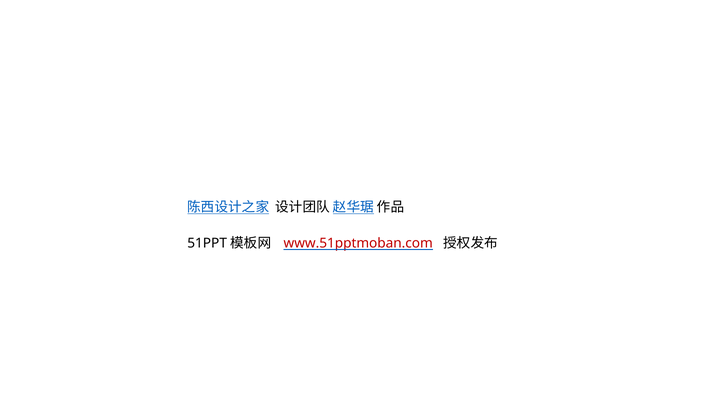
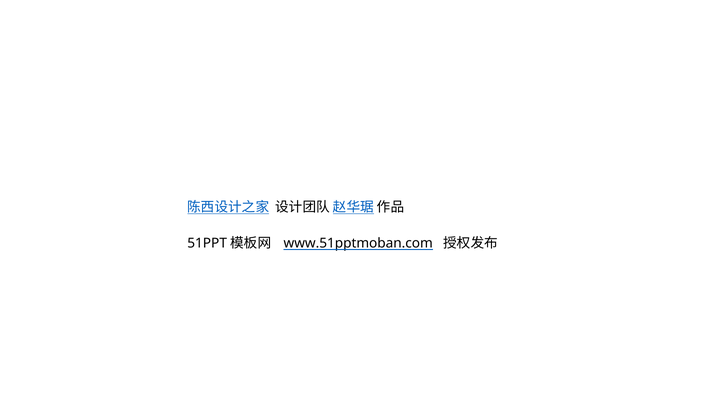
www.51pptmoban.com colour: red -> black
